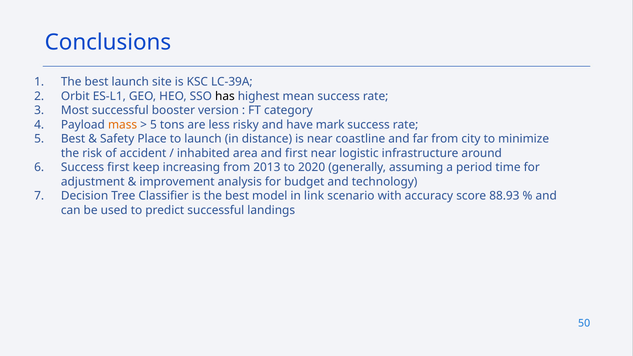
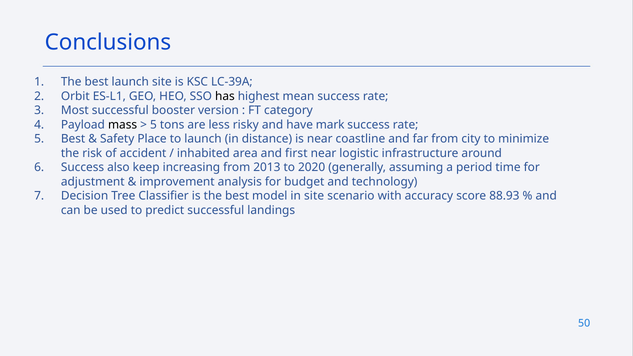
mass colour: orange -> black
Success first: first -> also
in link: link -> site
